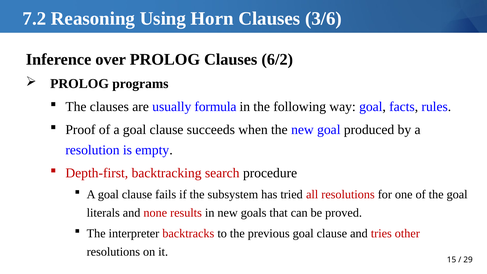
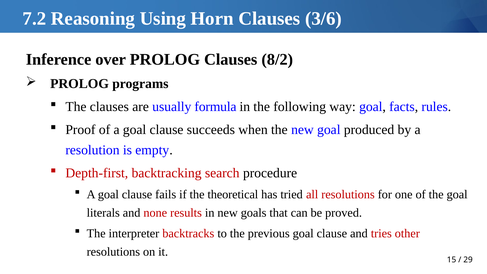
6/2: 6/2 -> 8/2
subsystem: subsystem -> theoretical
